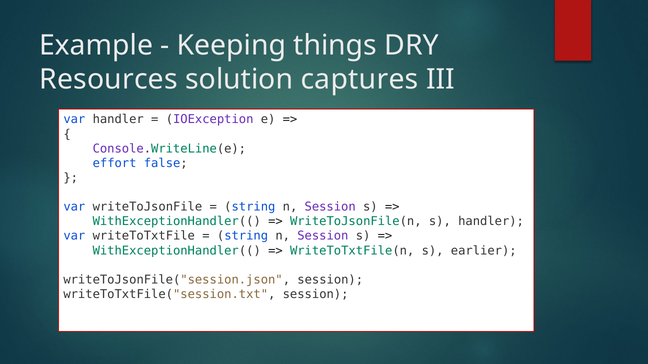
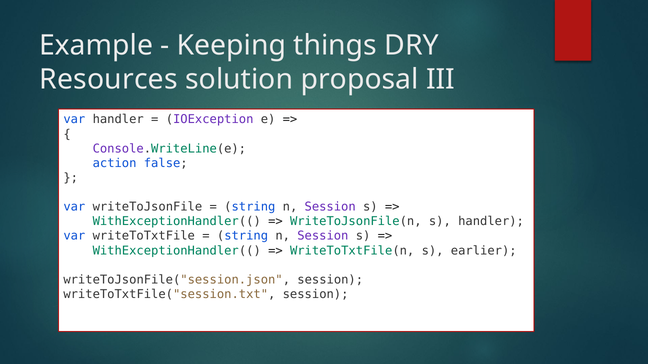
captures: captures -> proposal
effort: effort -> action
